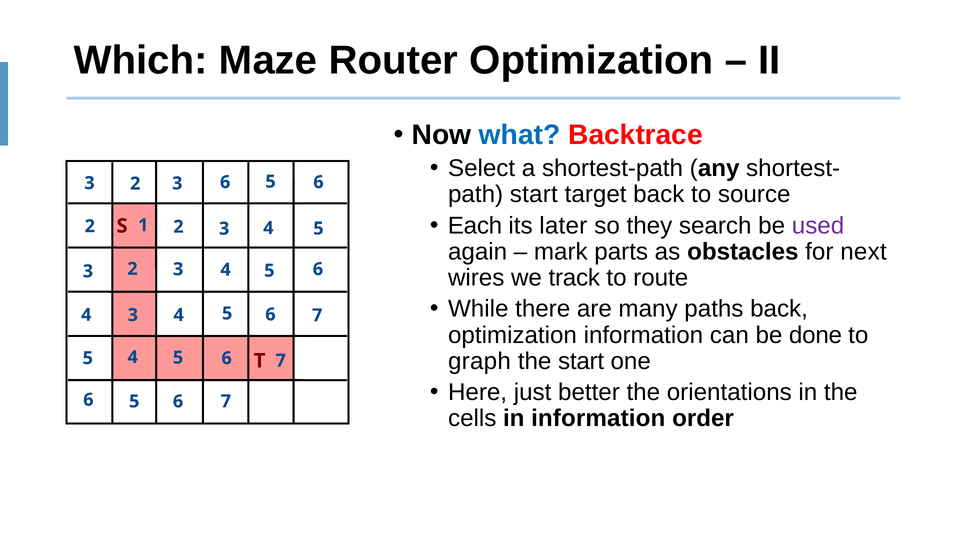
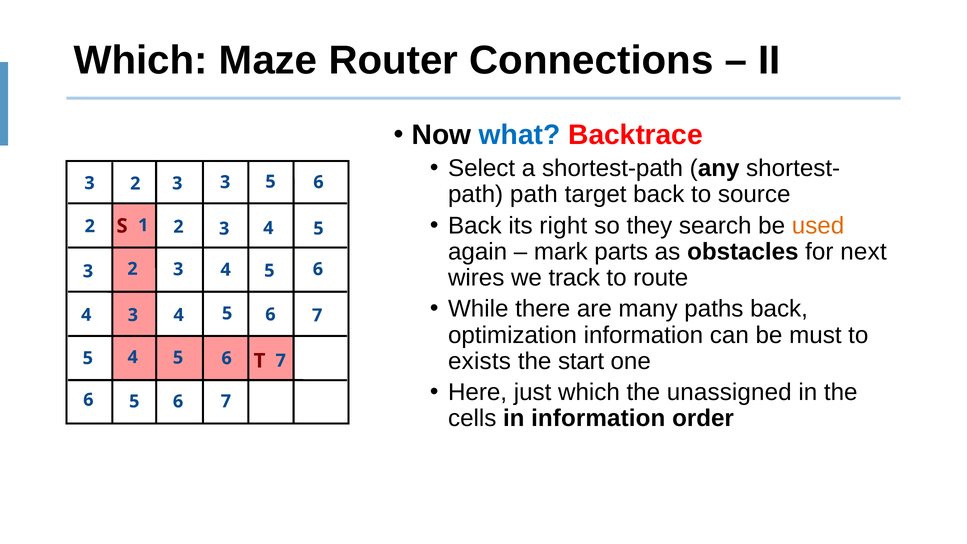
Router Optimization: Optimization -> Connections
6 at (225, 182): 6 -> 3
start at (534, 194): start -> path
Each at (475, 226): Each -> Back
later: later -> right
used colour: purple -> orange
done: done -> must
graph: graph -> exists
just better: better -> which
orientations: orientations -> unassigned
